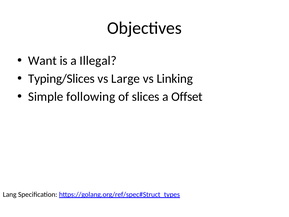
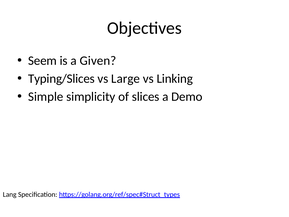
Want: Want -> Seem
Illegal: Illegal -> Given
following: following -> simplicity
Offset: Offset -> Demo
